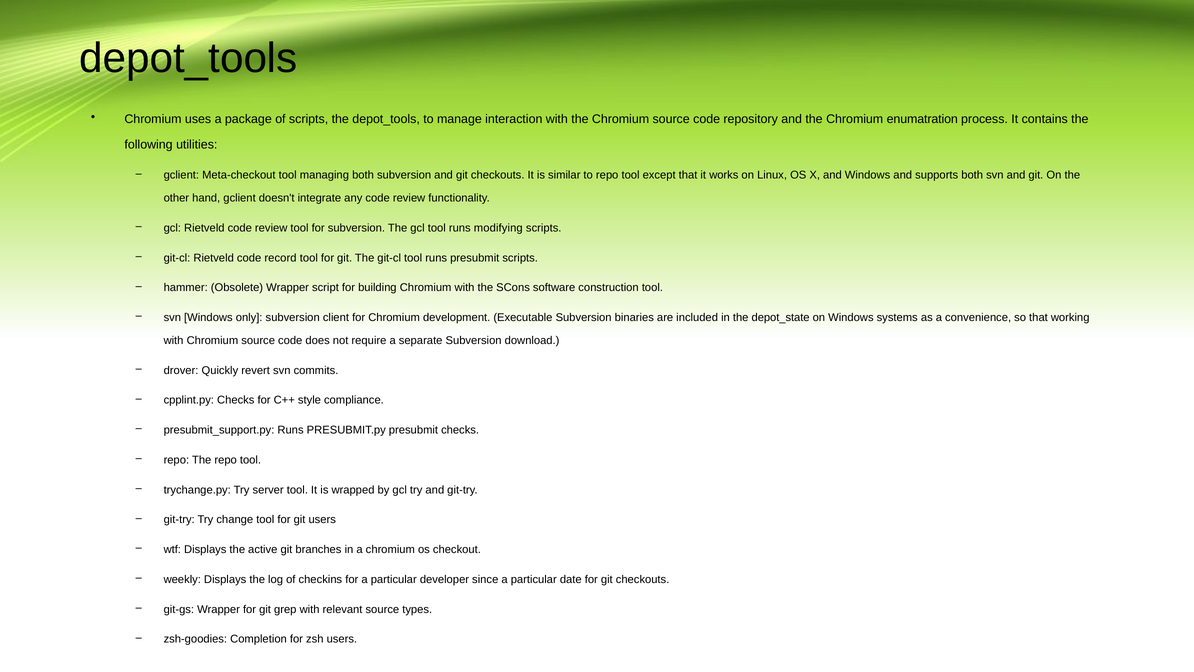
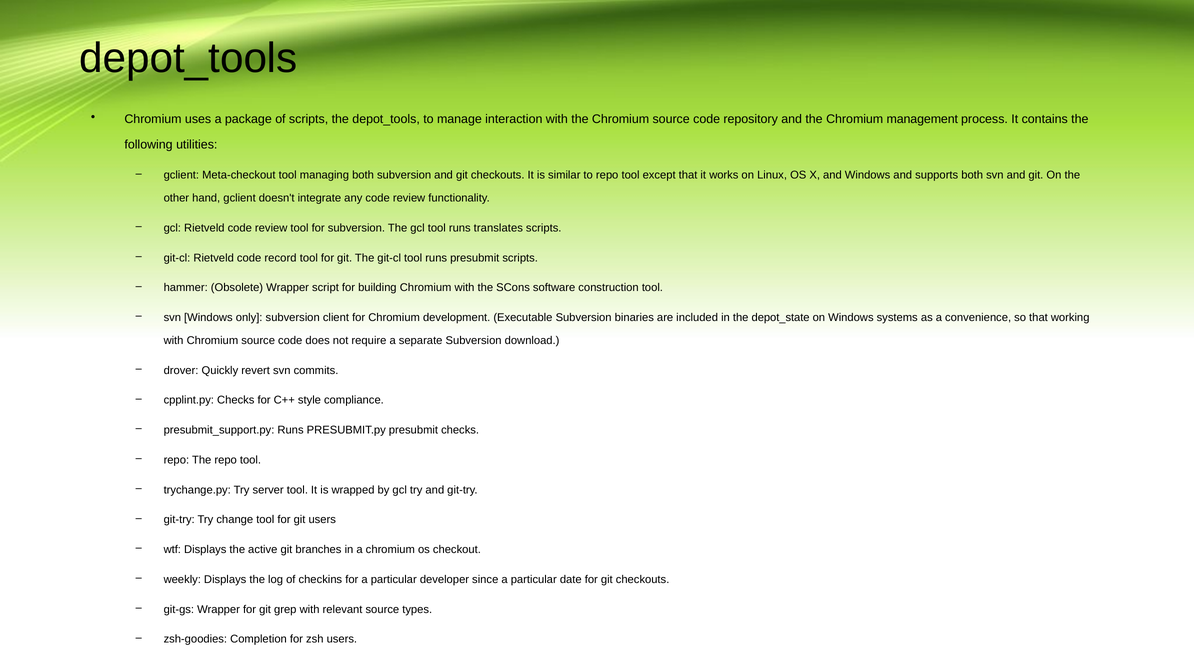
enumatration: enumatration -> management
modifying: modifying -> translates
